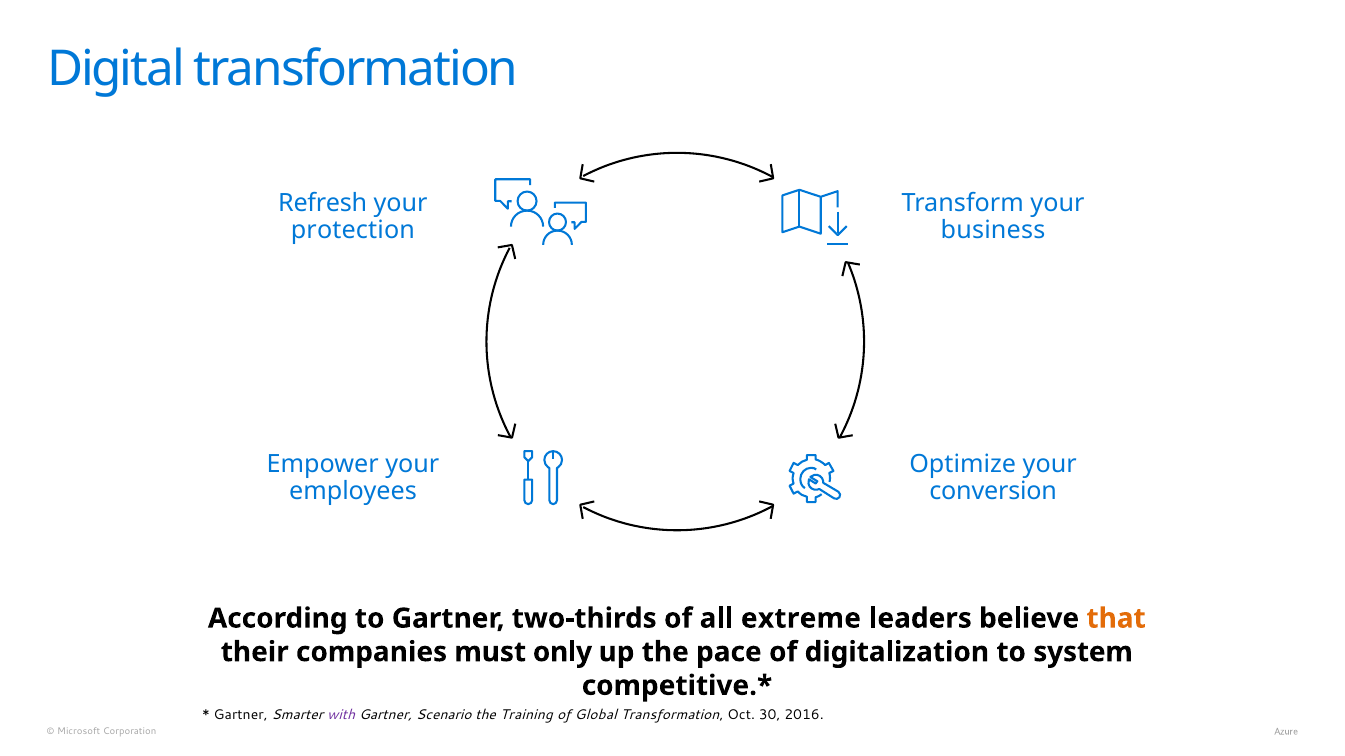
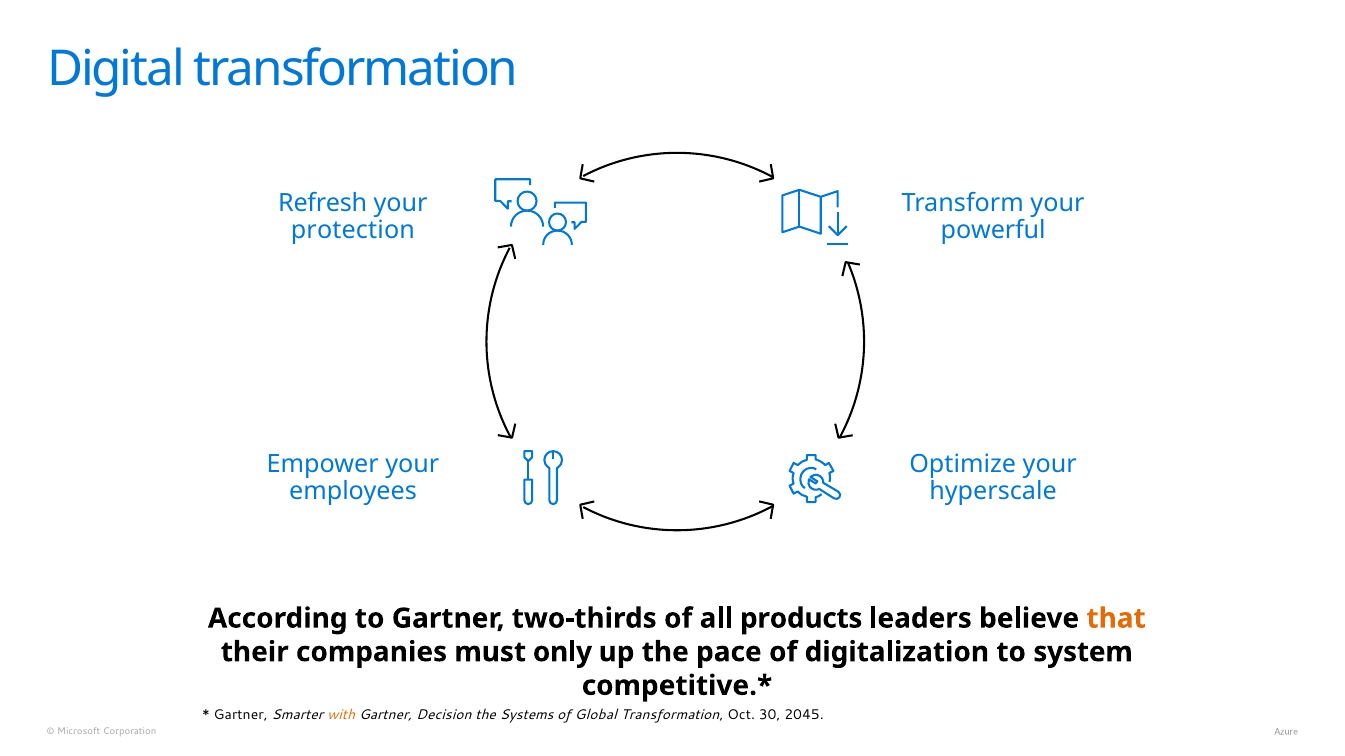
business: business -> powerful
conversion: conversion -> hyperscale
extreme: extreme -> products
with colour: purple -> orange
Scenario: Scenario -> Decision
Training: Training -> Systems
2016: 2016 -> 2045
